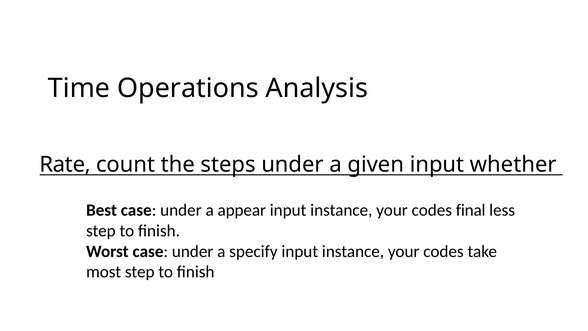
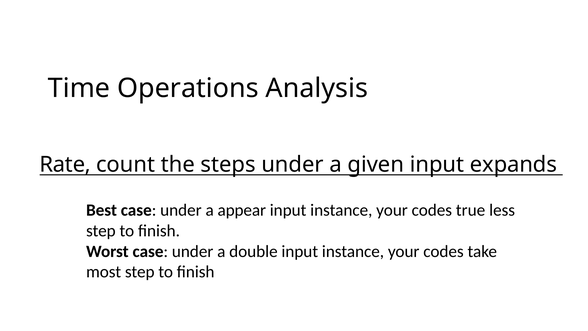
whether: whether -> expands
final: final -> true
specify: specify -> double
